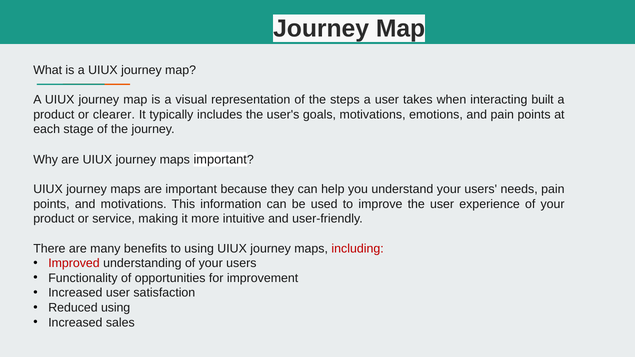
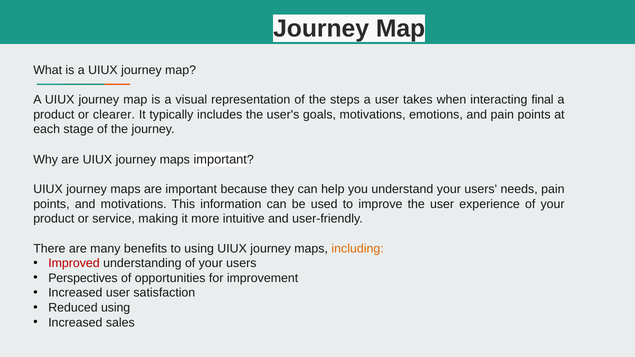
built: built -> final
including colour: red -> orange
Functionality: Functionality -> Perspectives
